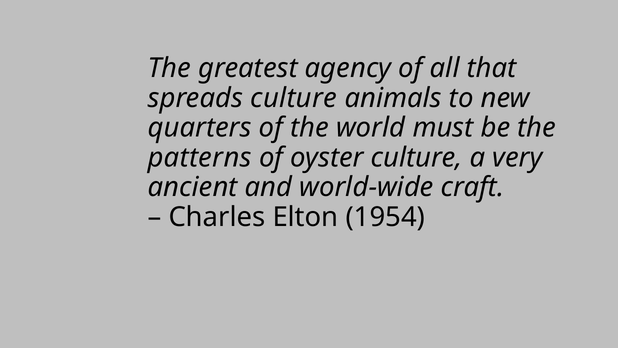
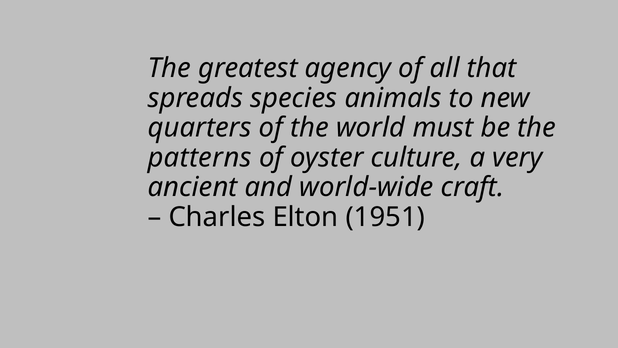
spreads culture: culture -> species
1954: 1954 -> 1951
